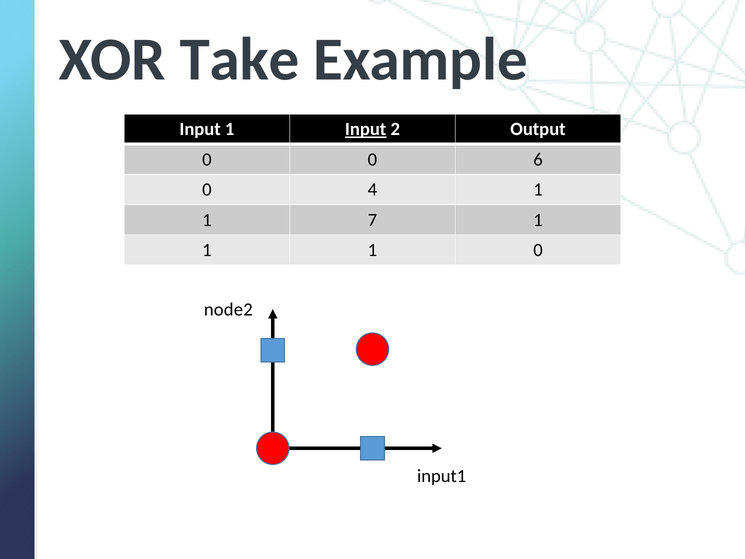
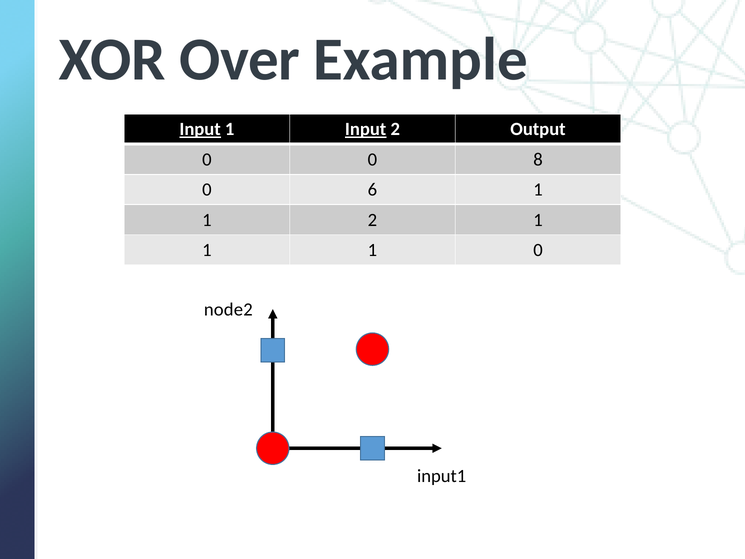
Take: Take -> Over
Input at (200, 129) underline: none -> present
6: 6 -> 8
4: 4 -> 6
1 7: 7 -> 2
